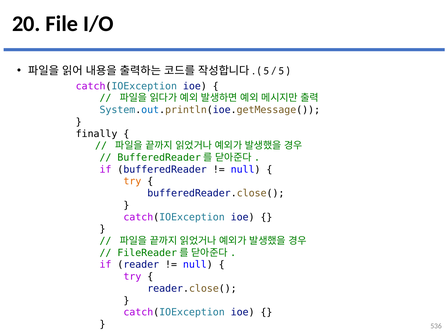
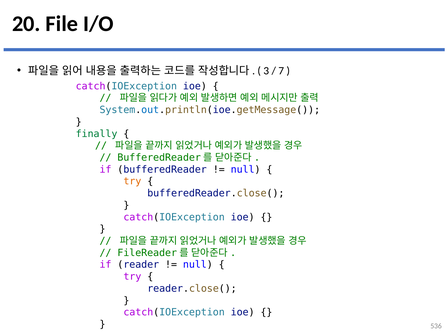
5 at (266, 71): 5 -> 3
5 at (281, 71): 5 -> 7
finally colour: black -> green
